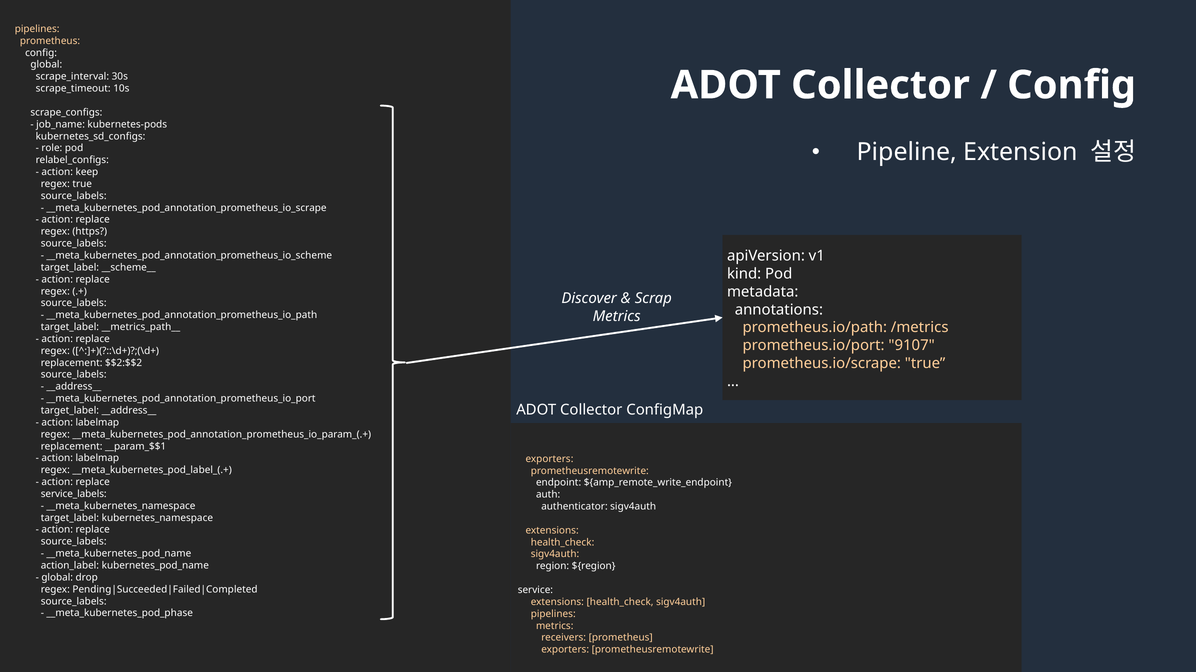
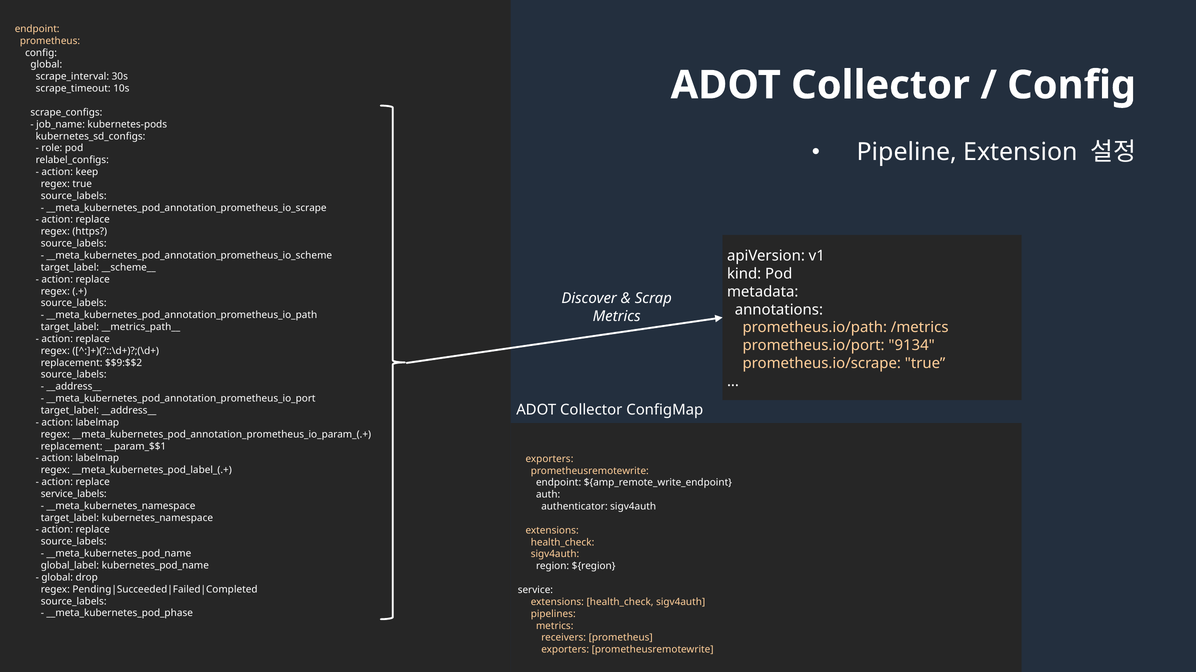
pipelines at (37, 29): pipelines -> endpoint
9107: 9107 -> 9134
$$2:$$2: $$2:$$2 -> $$9:$$2
action_label: action_label -> global_label
